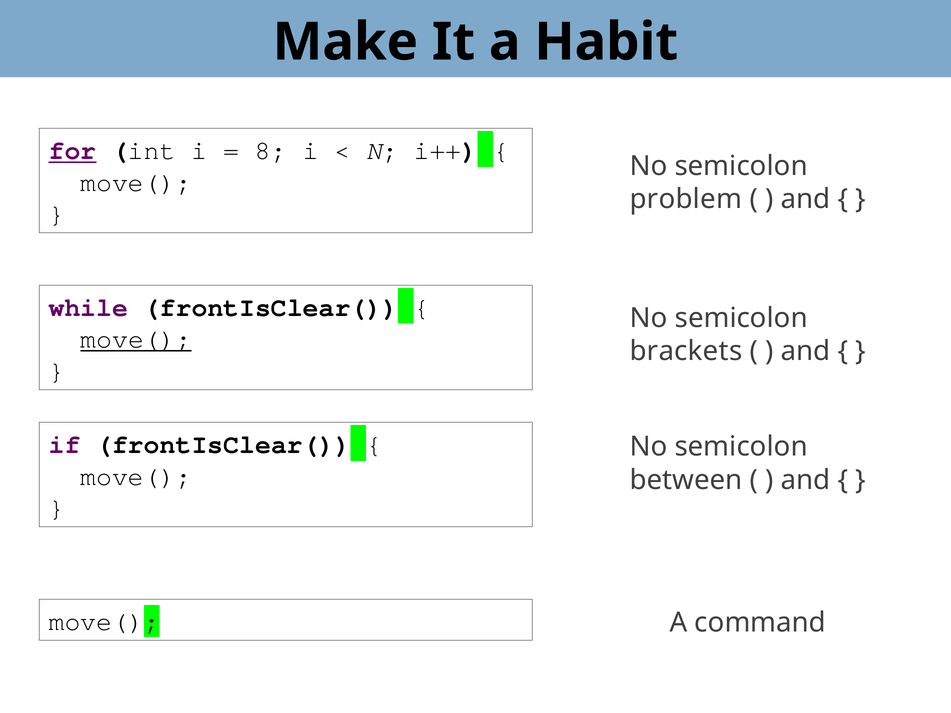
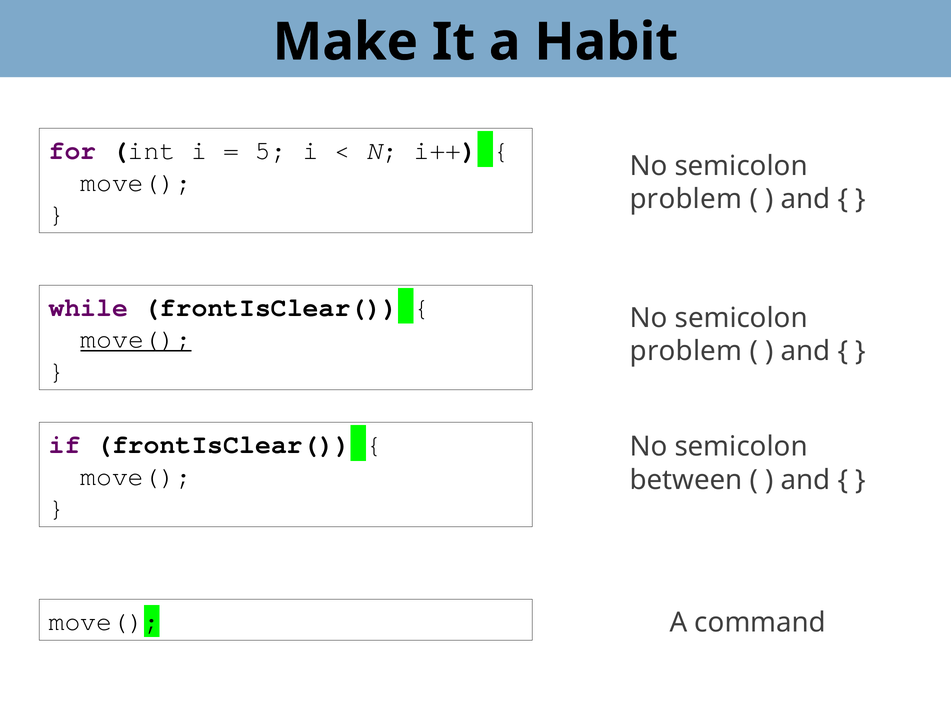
for underline: present -> none
8: 8 -> 5
brackets at (686, 351): brackets -> problem
